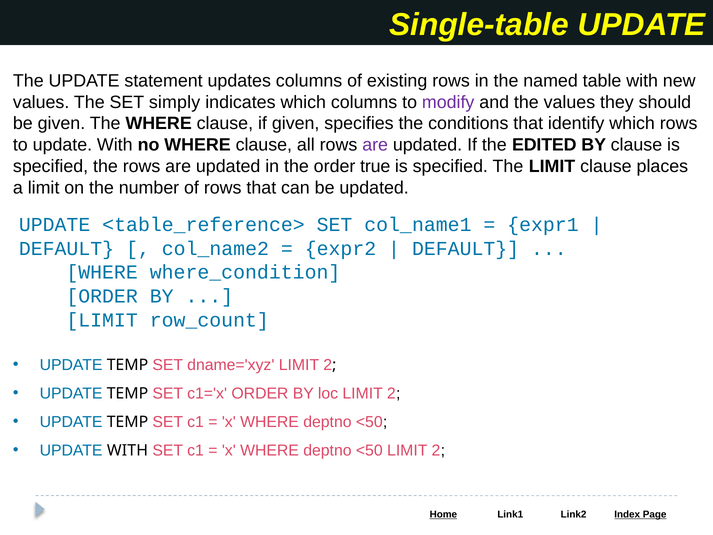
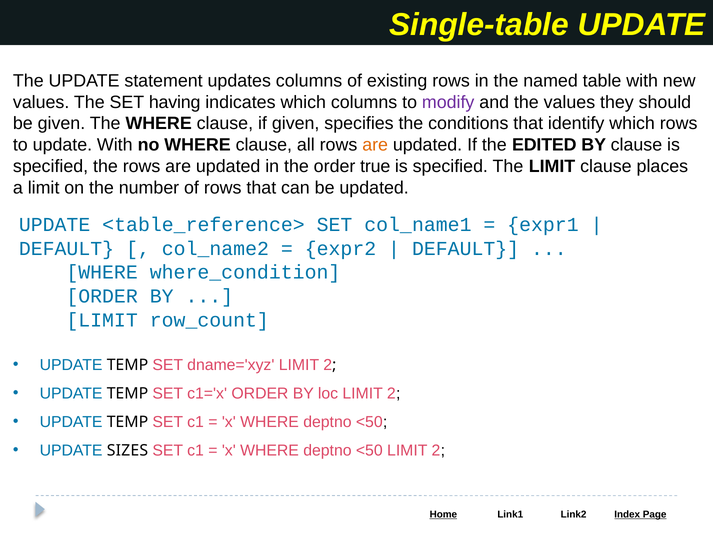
simply: simply -> having
are at (375, 145) colour: purple -> orange
WITH at (127, 450): WITH -> SIZES
